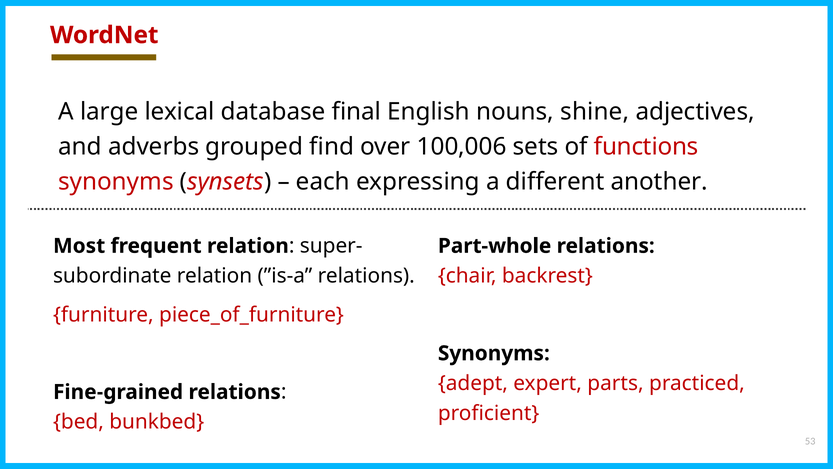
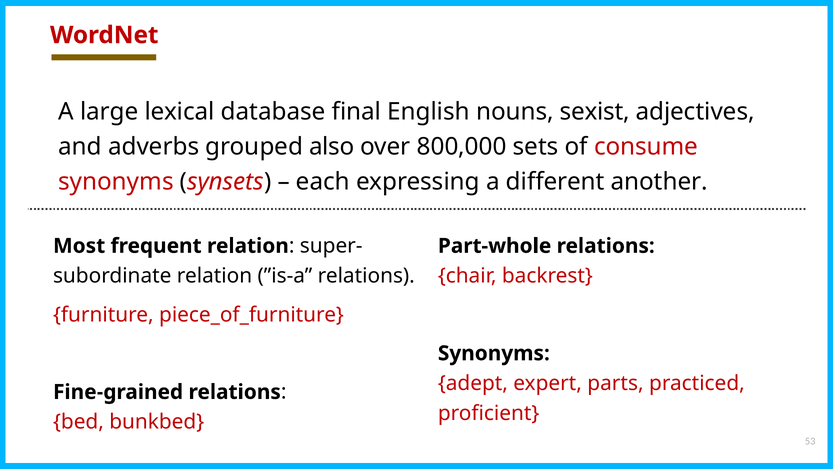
shine: shine -> sexist
find: find -> also
100,006: 100,006 -> 800,000
functions: functions -> consume
